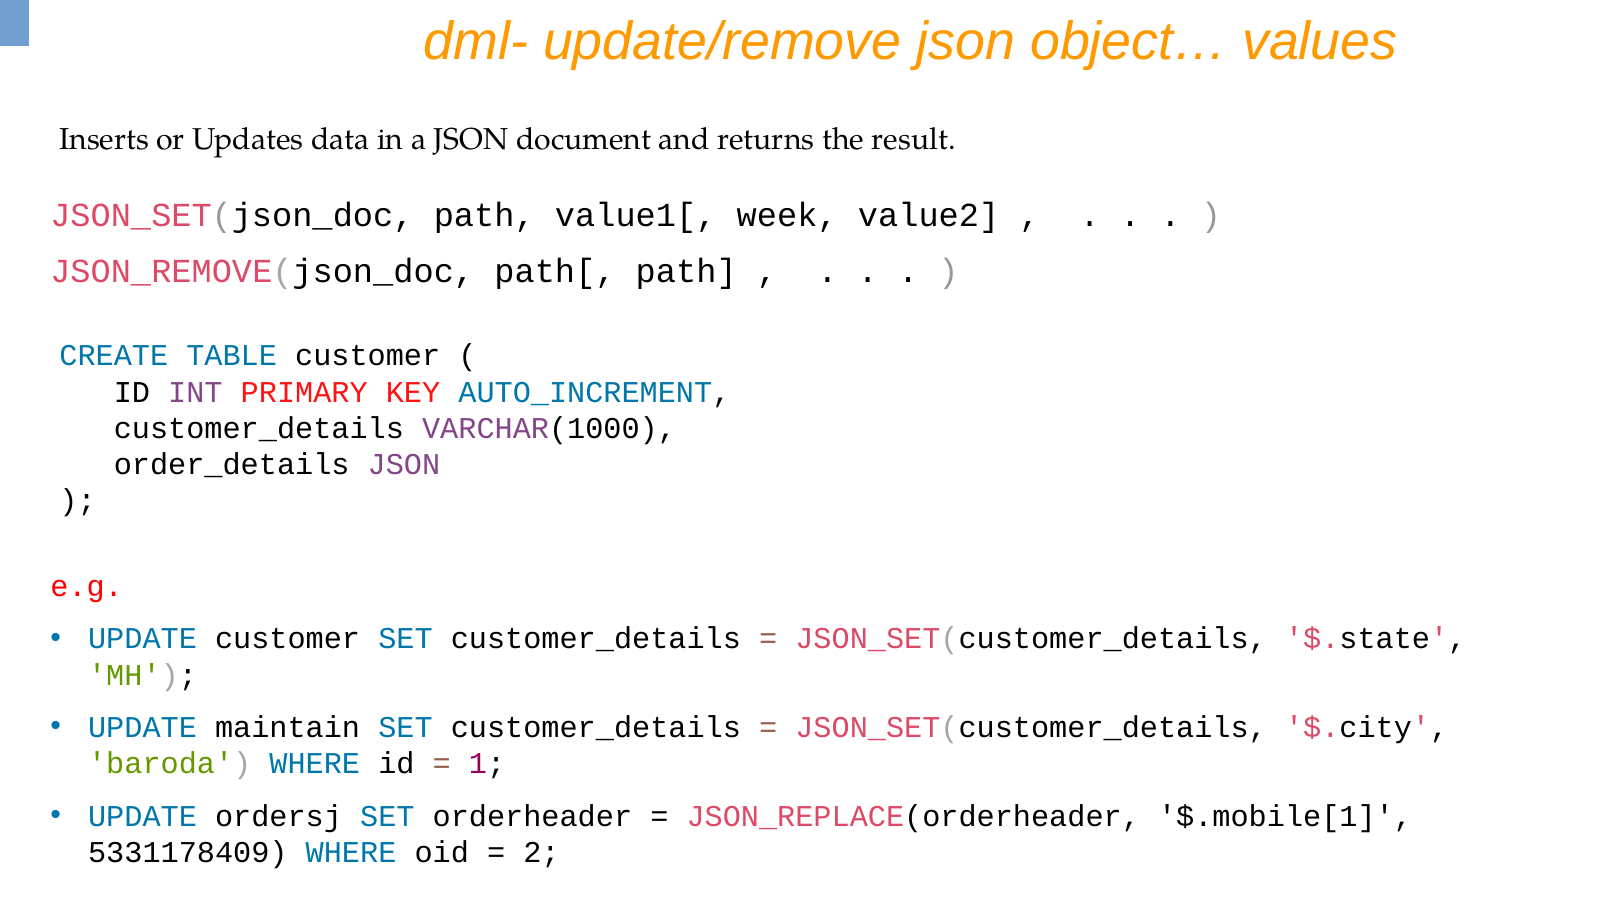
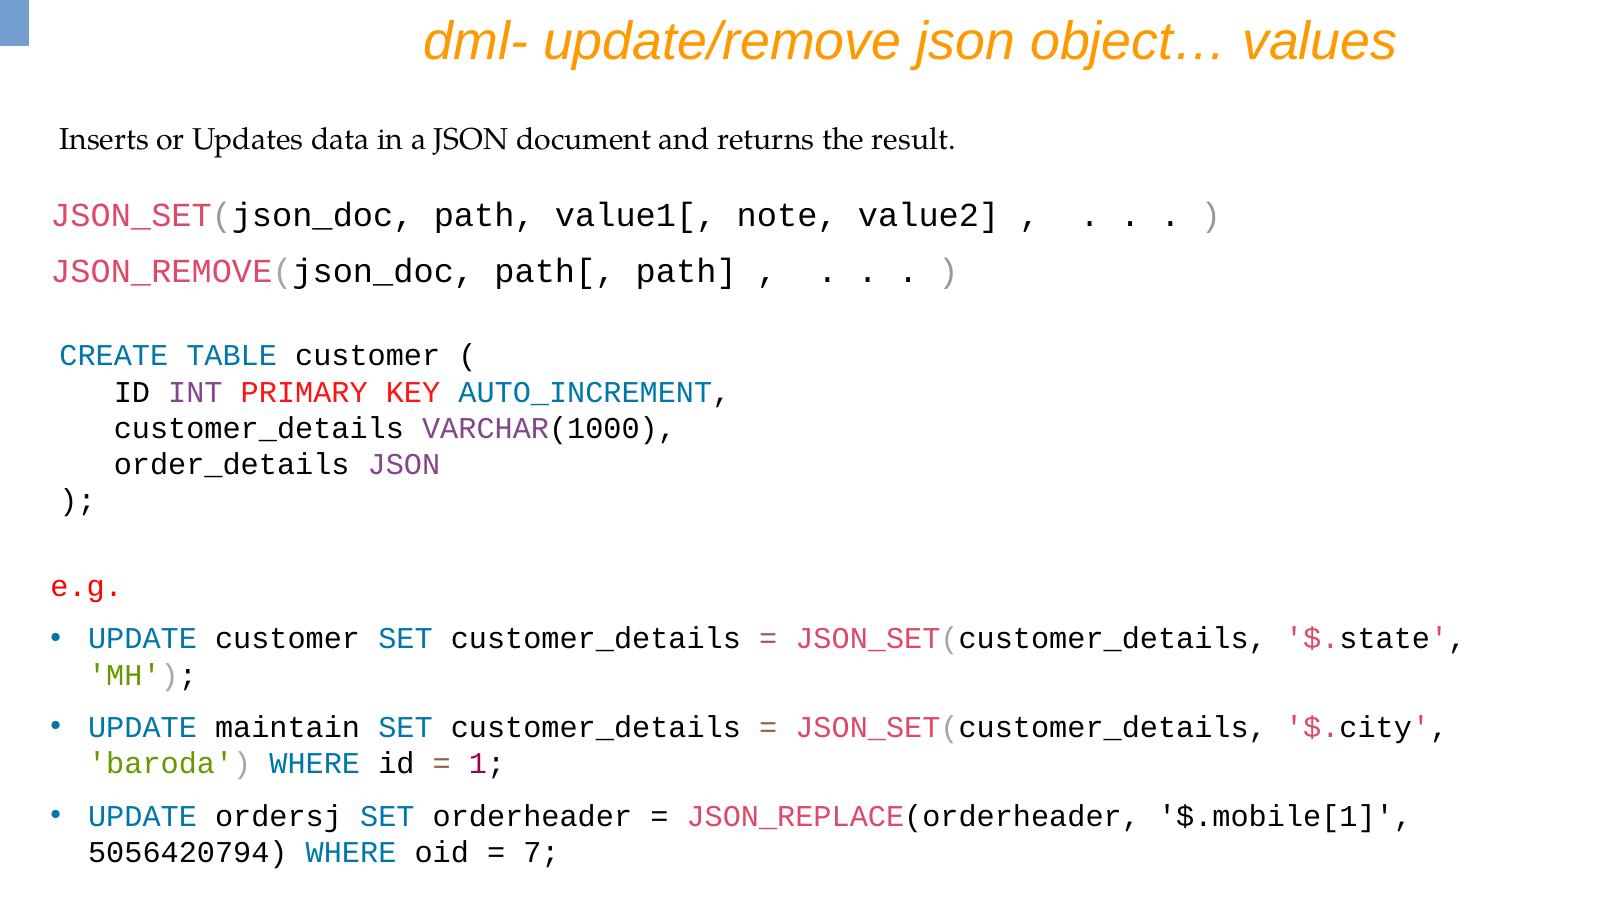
week: week -> note
5331178409: 5331178409 -> 5056420794
2: 2 -> 7
